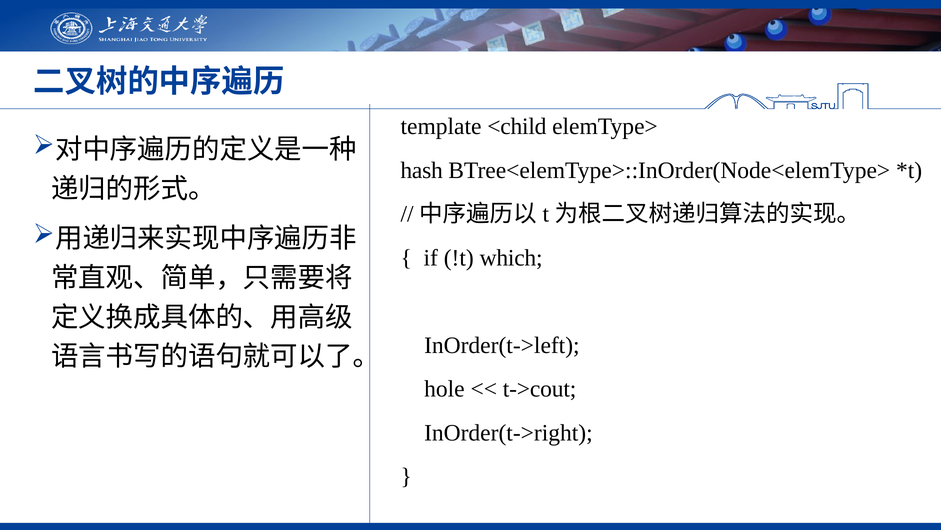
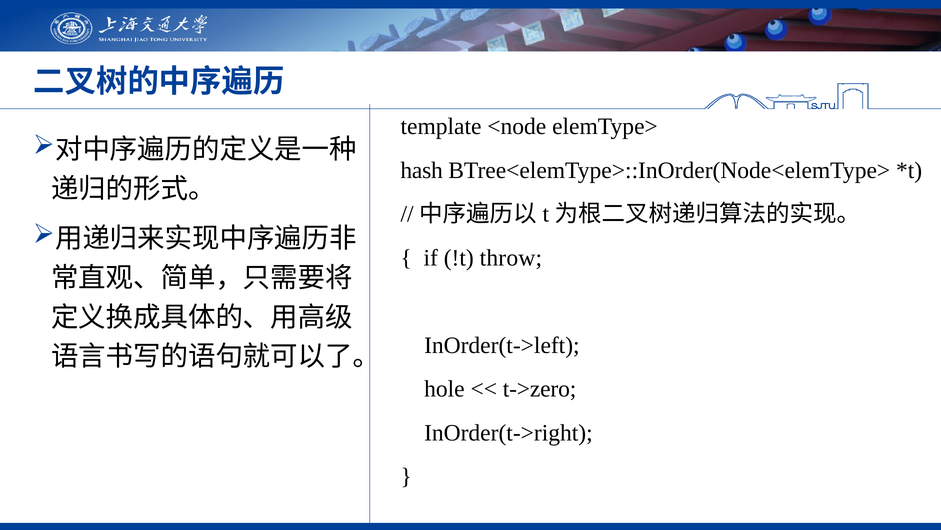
<child: <child -> <node
which: which -> throw
t->cout: t->cout -> t->zero
